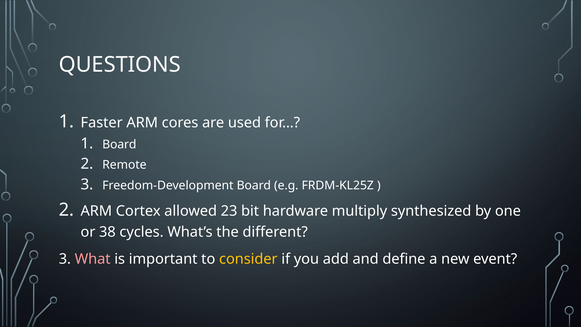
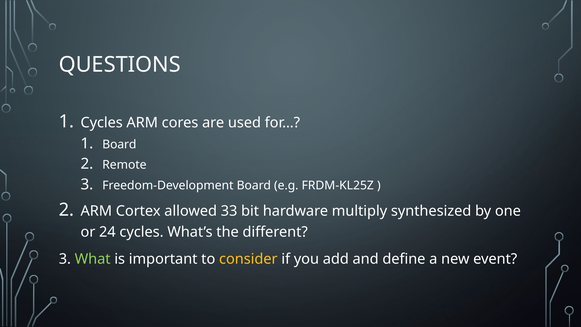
Faster at (102, 123): Faster -> Cycles
23: 23 -> 33
38: 38 -> 24
What colour: pink -> light green
